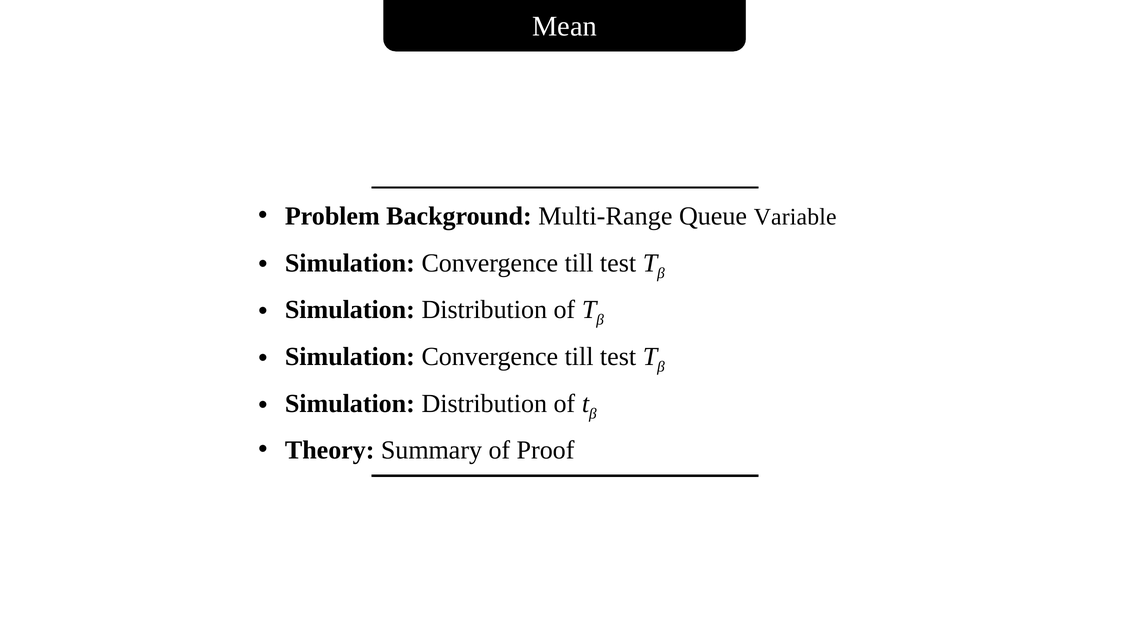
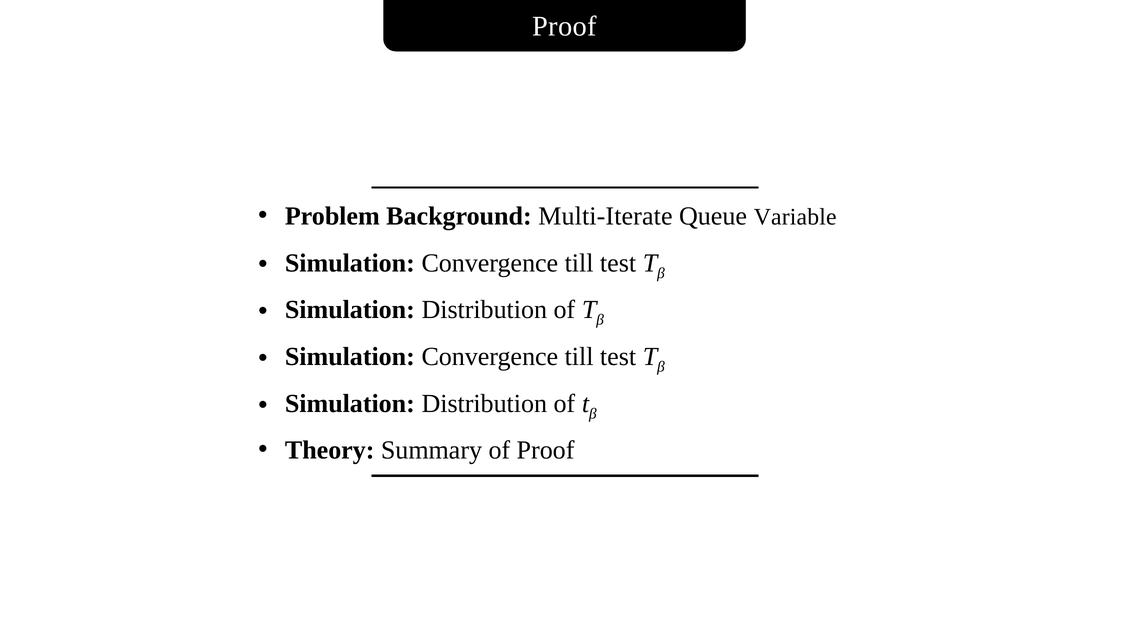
Mean at (565, 27): Mean -> Proof
Multi-Range: Multi-Range -> Multi-Iterate
